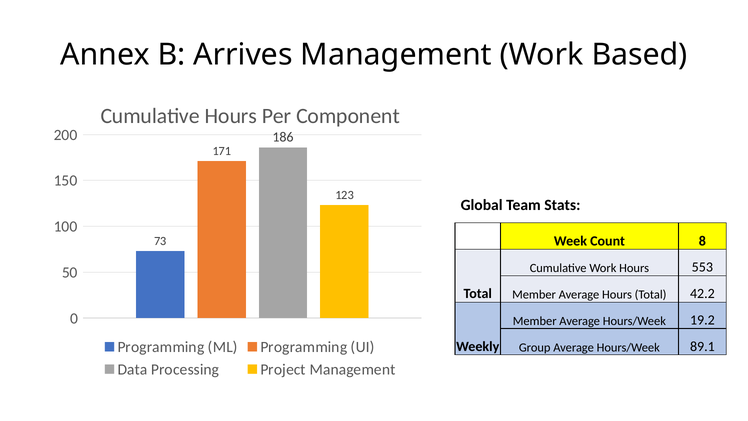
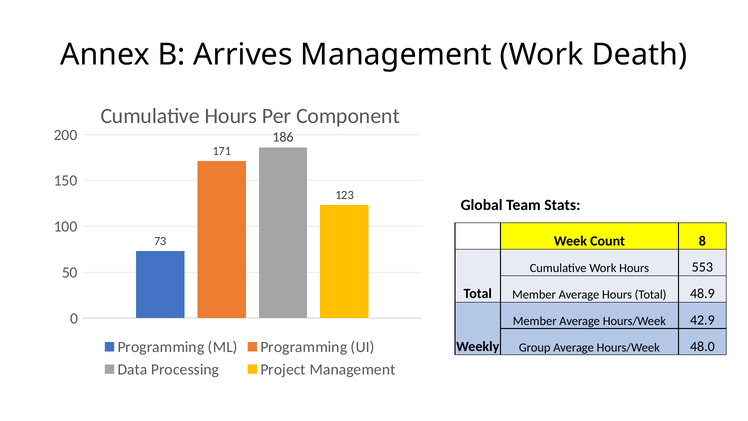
Based: Based -> Death
42.2: 42.2 -> 48.9
19.2: 19.2 -> 42.9
89.1: 89.1 -> 48.0
